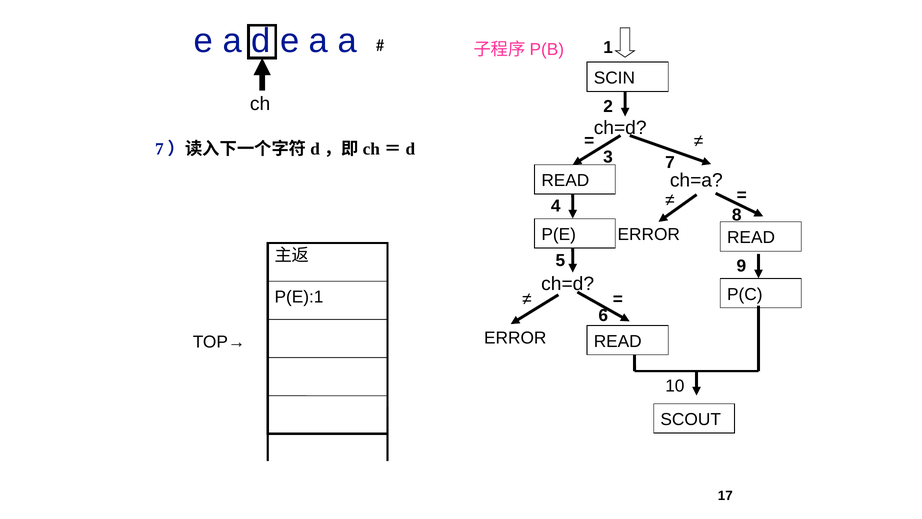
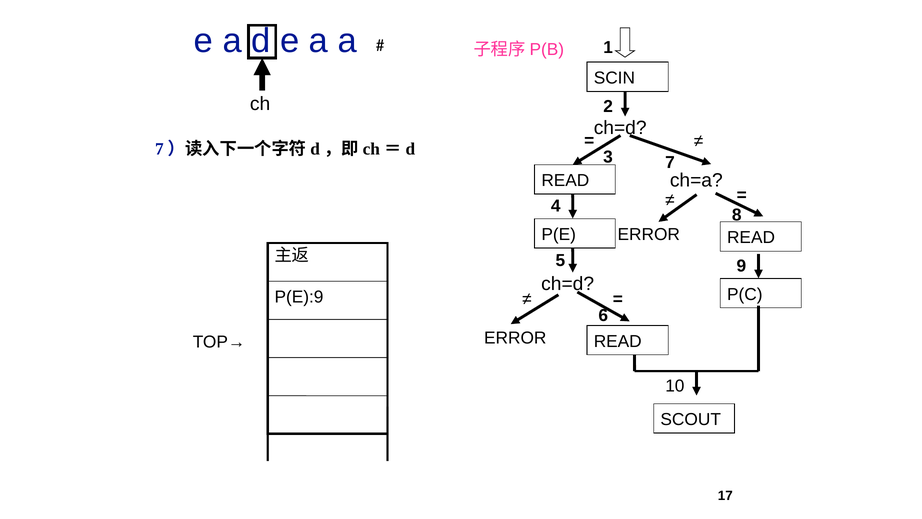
P(E):1: P(E):1 -> P(E):9
